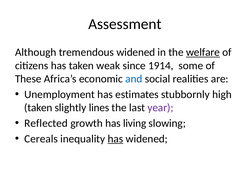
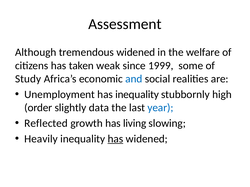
welfare underline: present -> none
1914: 1914 -> 1999
These: These -> Study
has estimates: estimates -> inequality
taken at (38, 108): taken -> order
lines: lines -> data
year colour: purple -> blue
Cereals: Cereals -> Heavily
